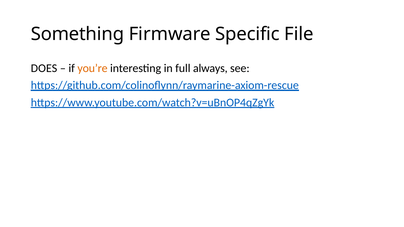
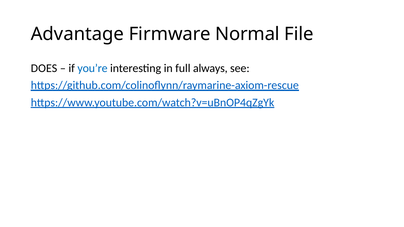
Something: Something -> Advantage
Specific: Specific -> Normal
you’re colour: orange -> blue
